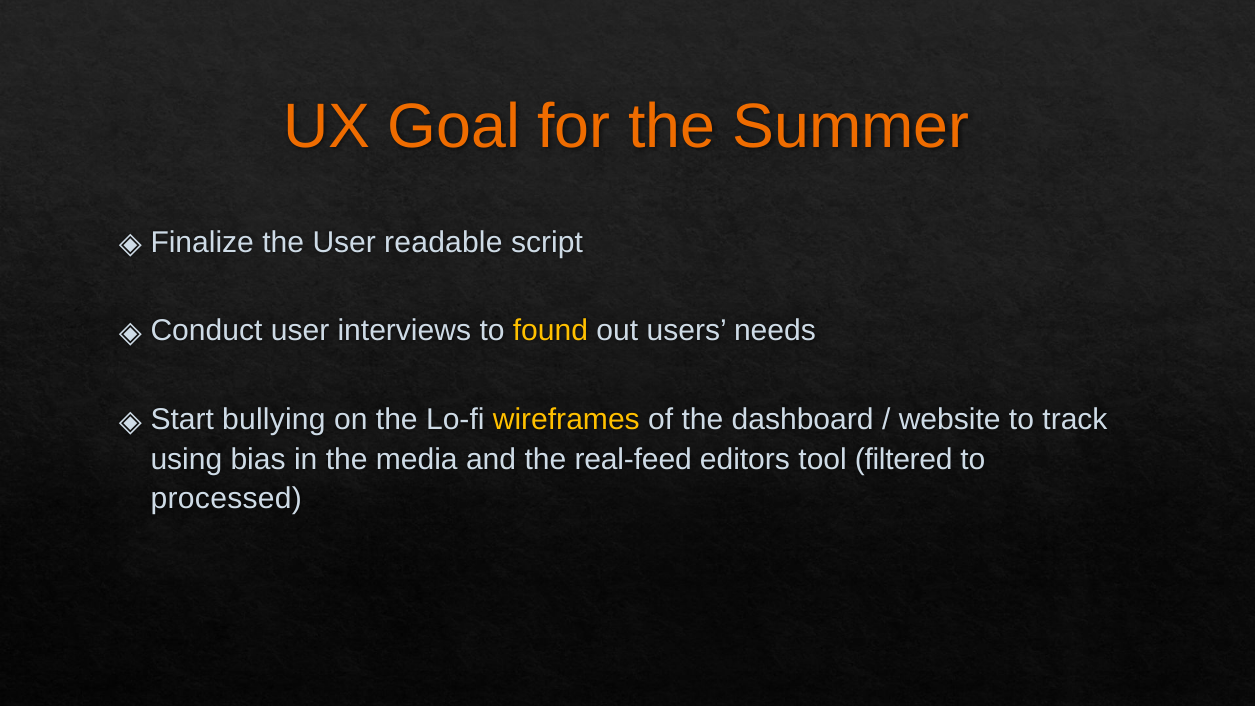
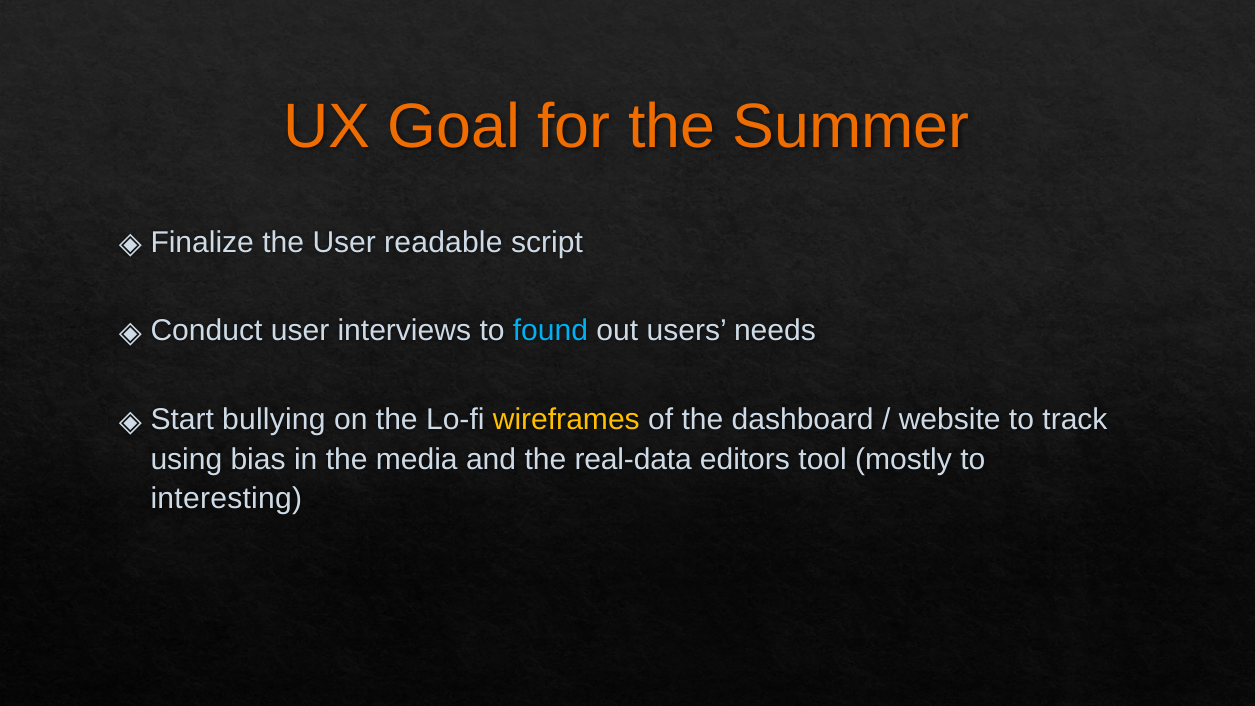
found colour: yellow -> light blue
real-feed: real-feed -> real-data
filtered: filtered -> mostly
processed: processed -> interesting
